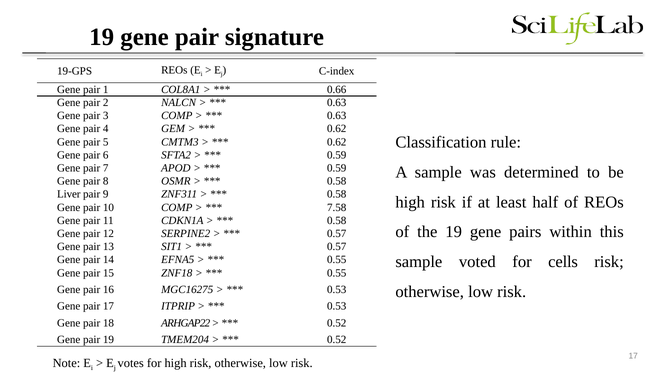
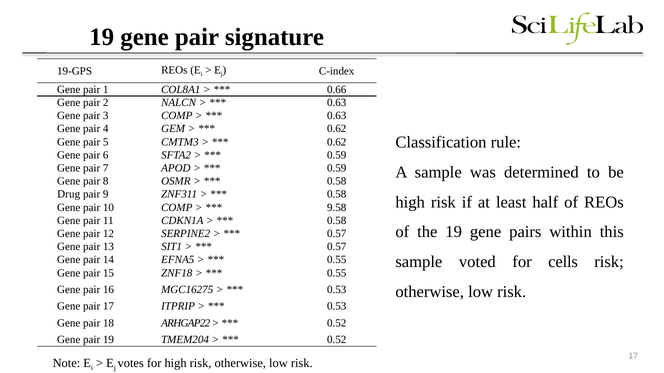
Liver: Liver -> Drug
7.58: 7.58 -> 9.58
